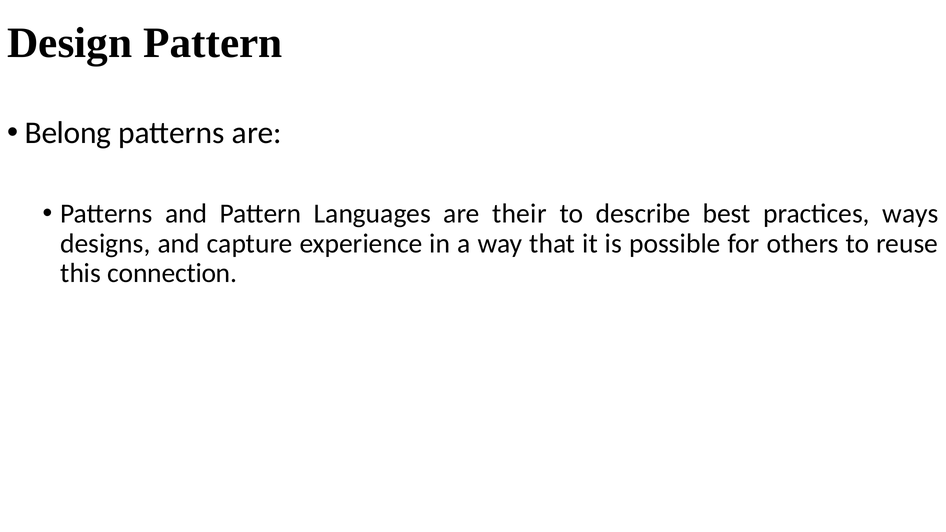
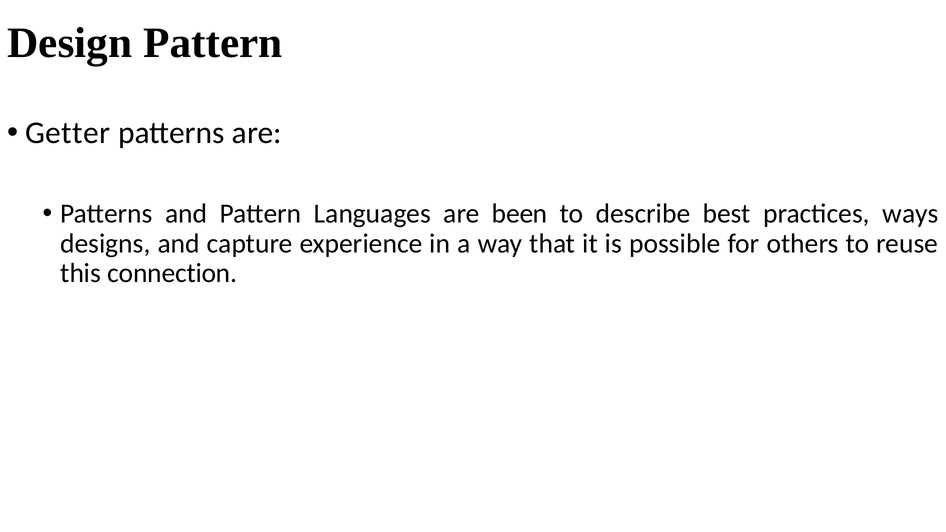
Belong: Belong -> Getter
their: their -> been
